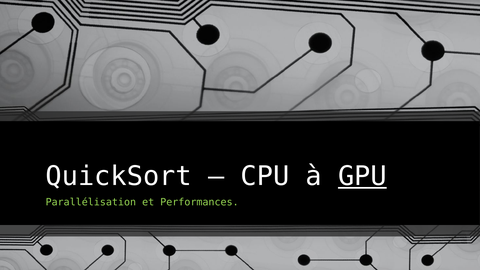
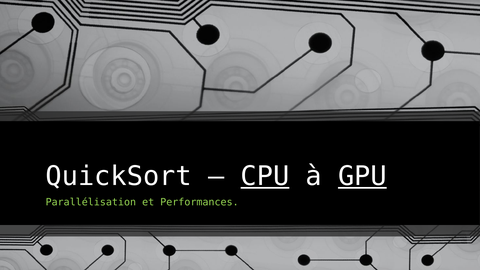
CPU underline: none -> present
